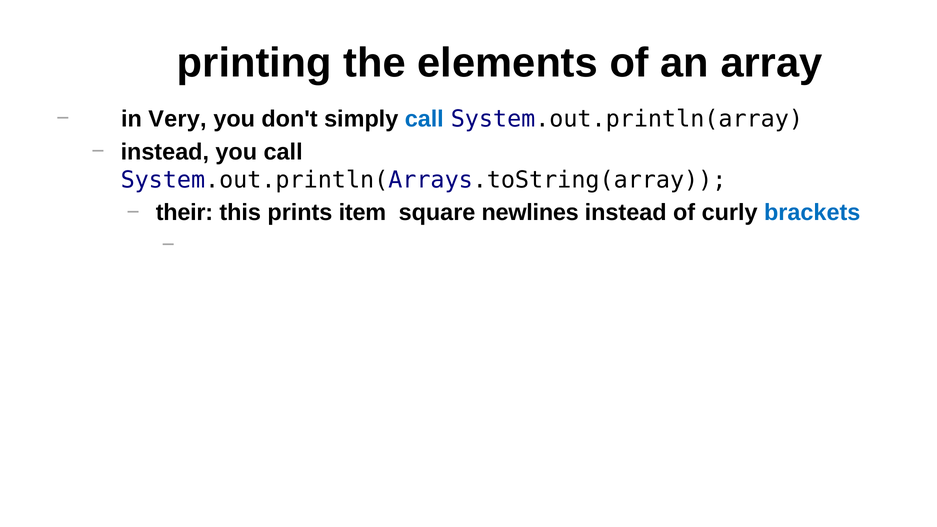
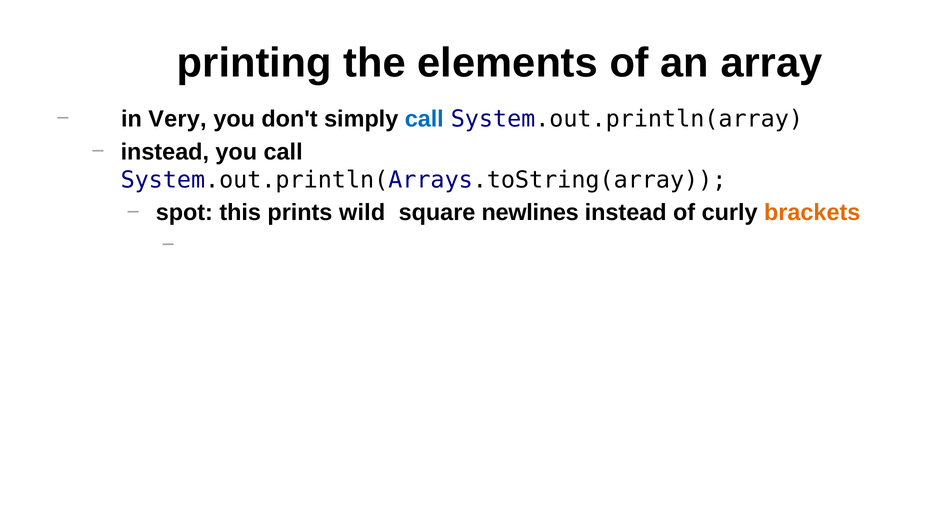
their: their -> spot
item: item -> wild
brackets colour: blue -> orange
